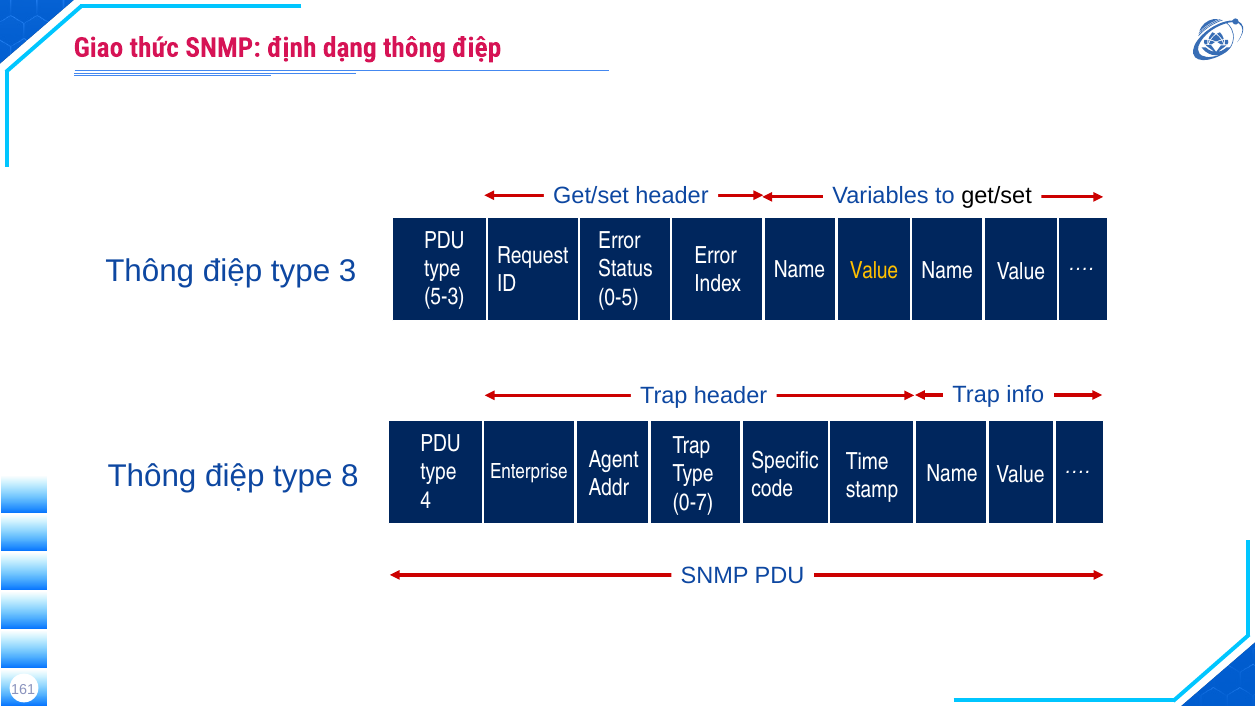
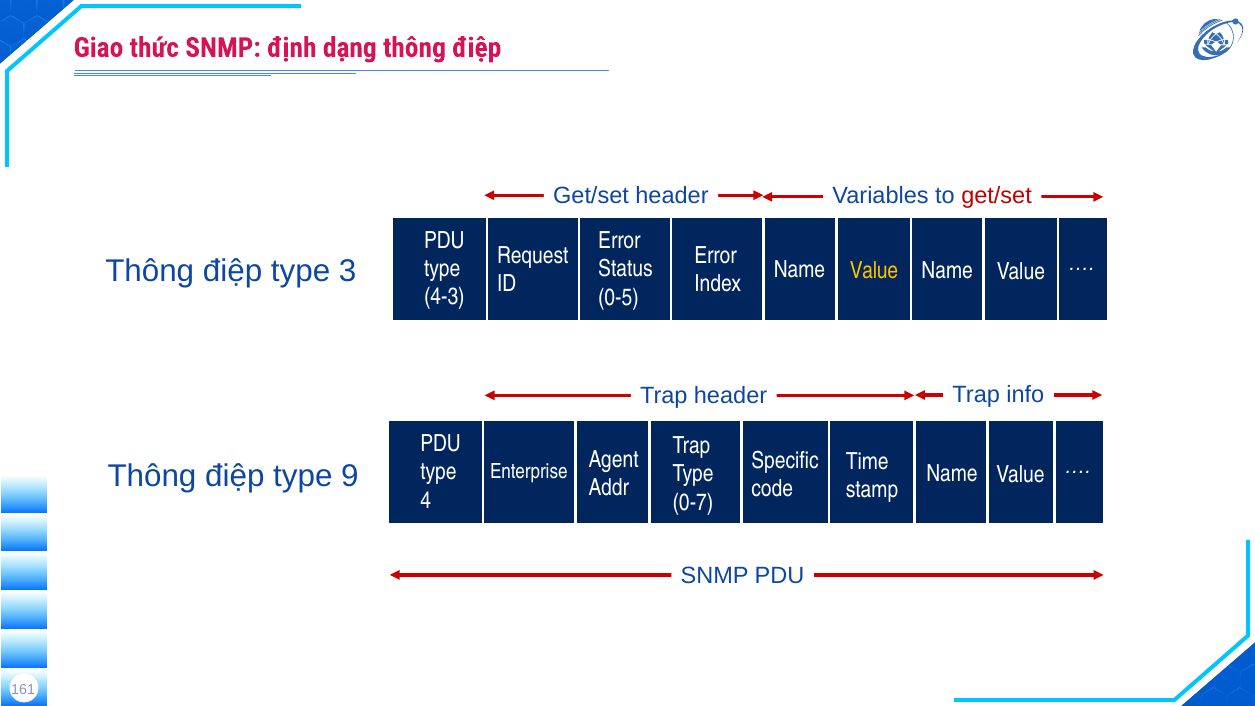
get/set at (997, 195) colour: black -> red
5-3: 5-3 -> 4-3
8: 8 -> 9
